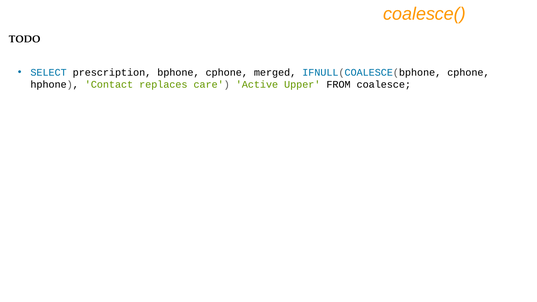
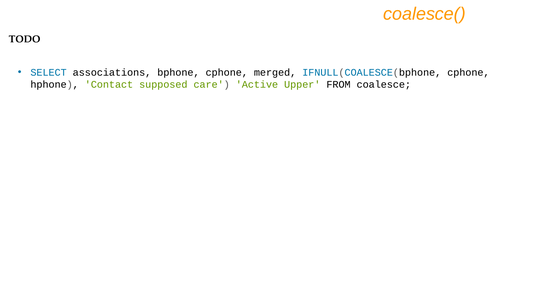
prescription: prescription -> associations
replaces: replaces -> supposed
